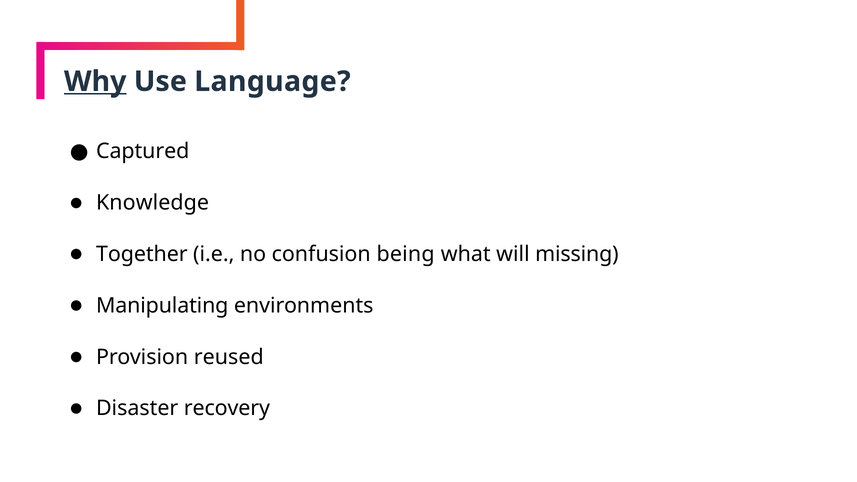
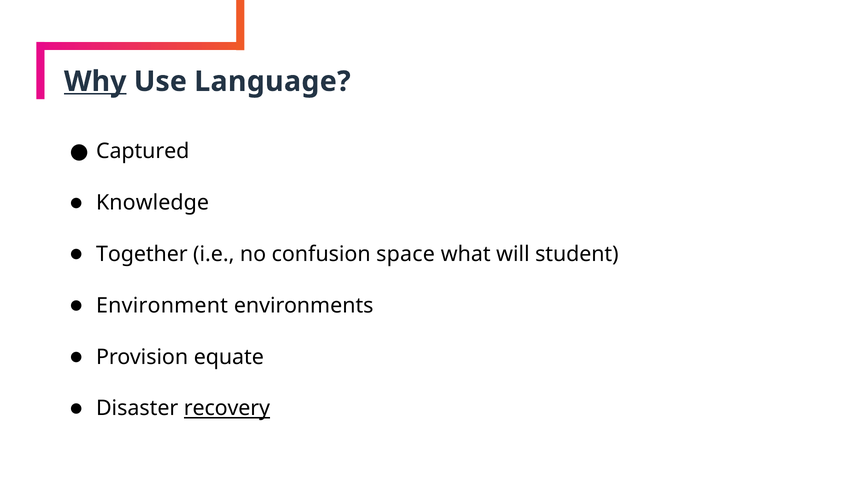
being: being -> space
missing: missing -> student
Manipulating: Manipulating -> Environment
reused: reused -> equate
recovery underline: none -> present
